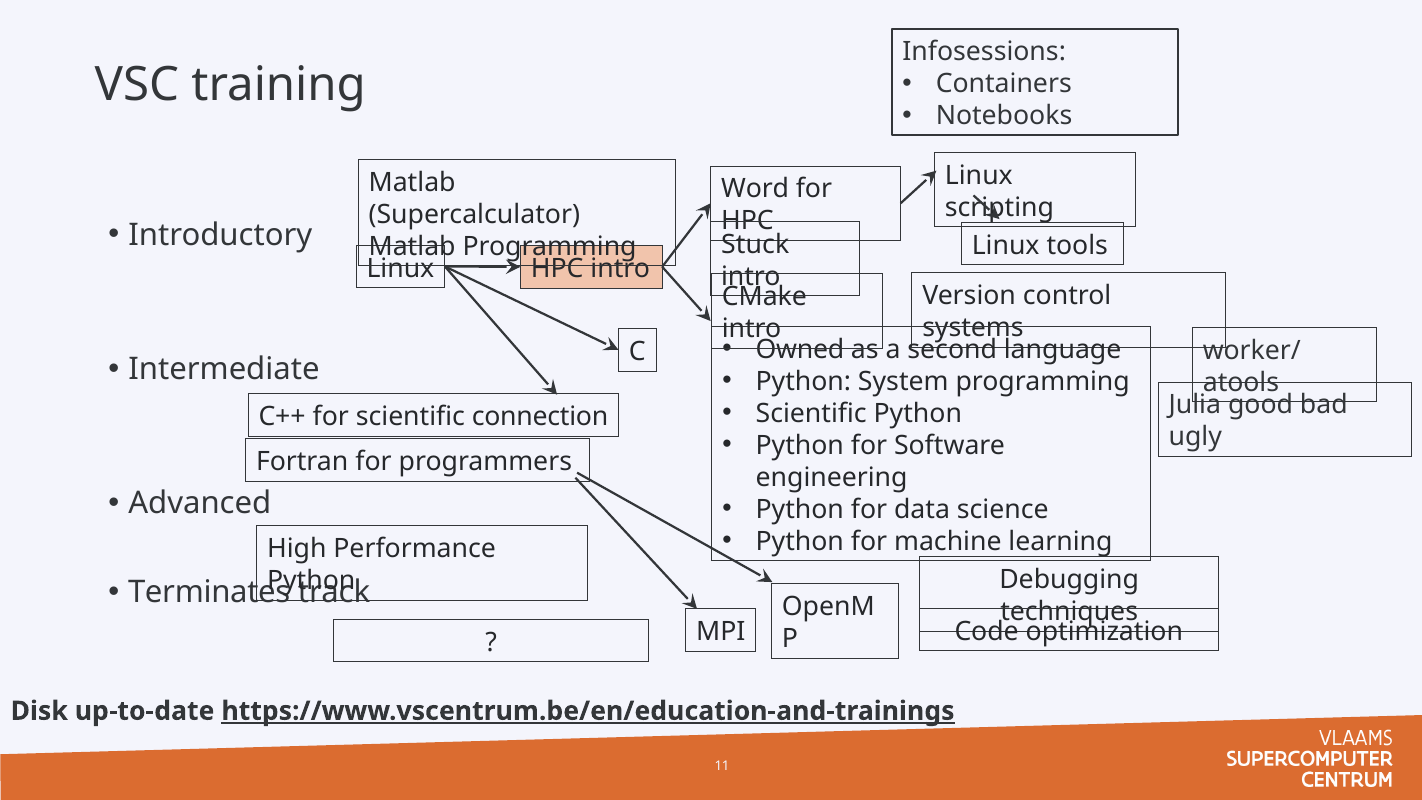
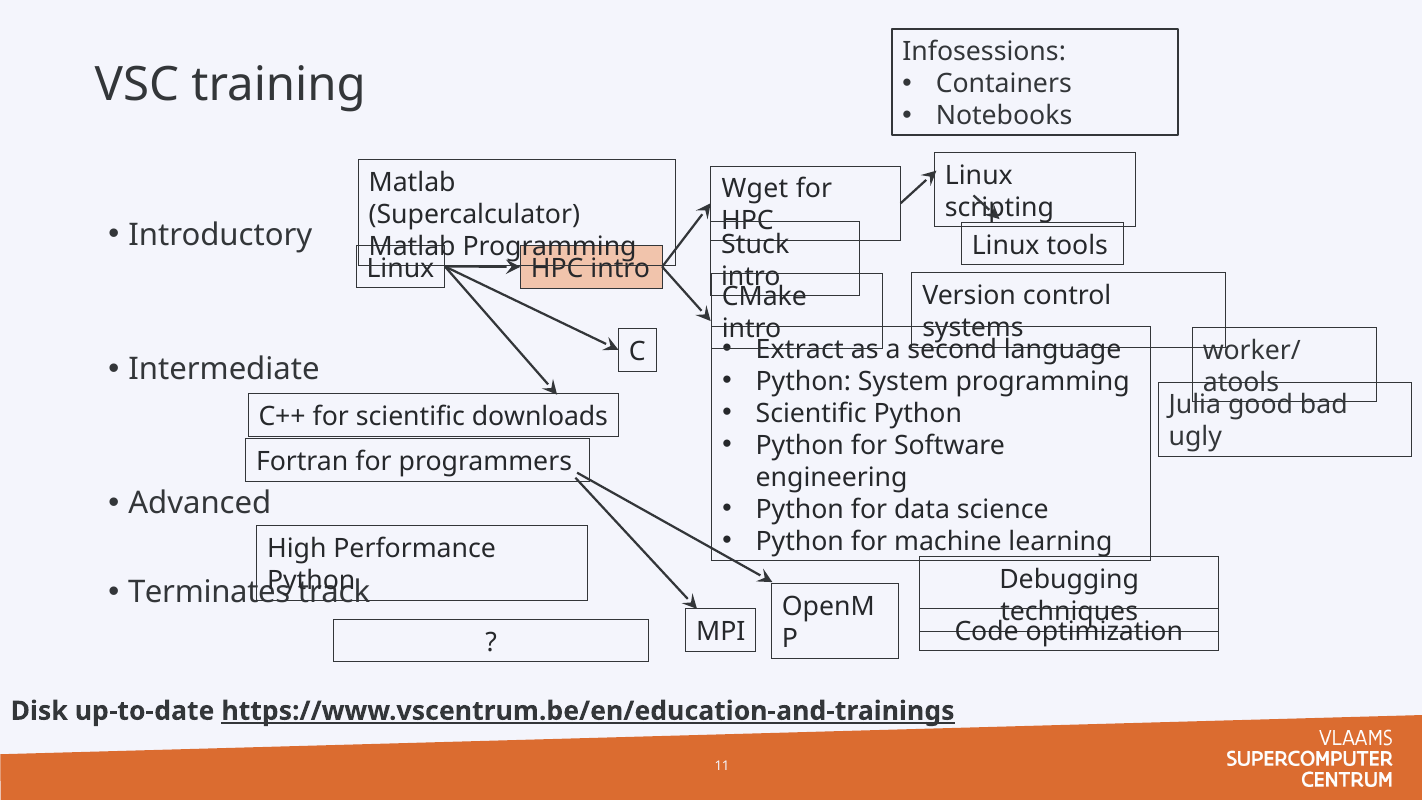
Word: Word -> Wget
Owned: Owned -> Extract
connection: connection -> downloads
